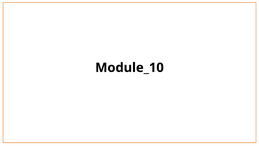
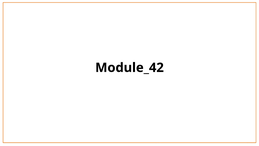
Module_10: Module_10 -> Module_42
